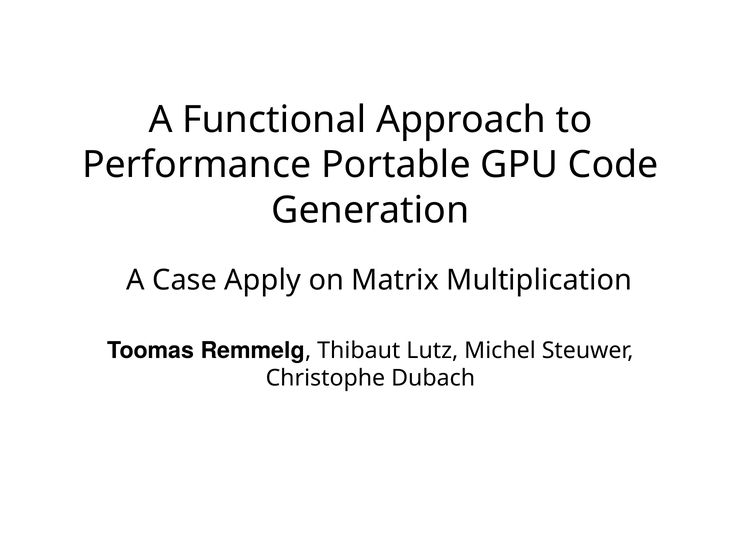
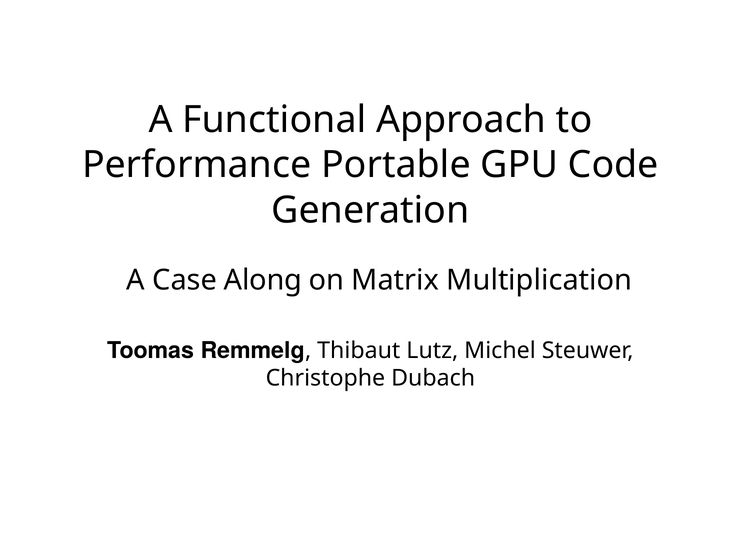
Apply: Apply -> Along
